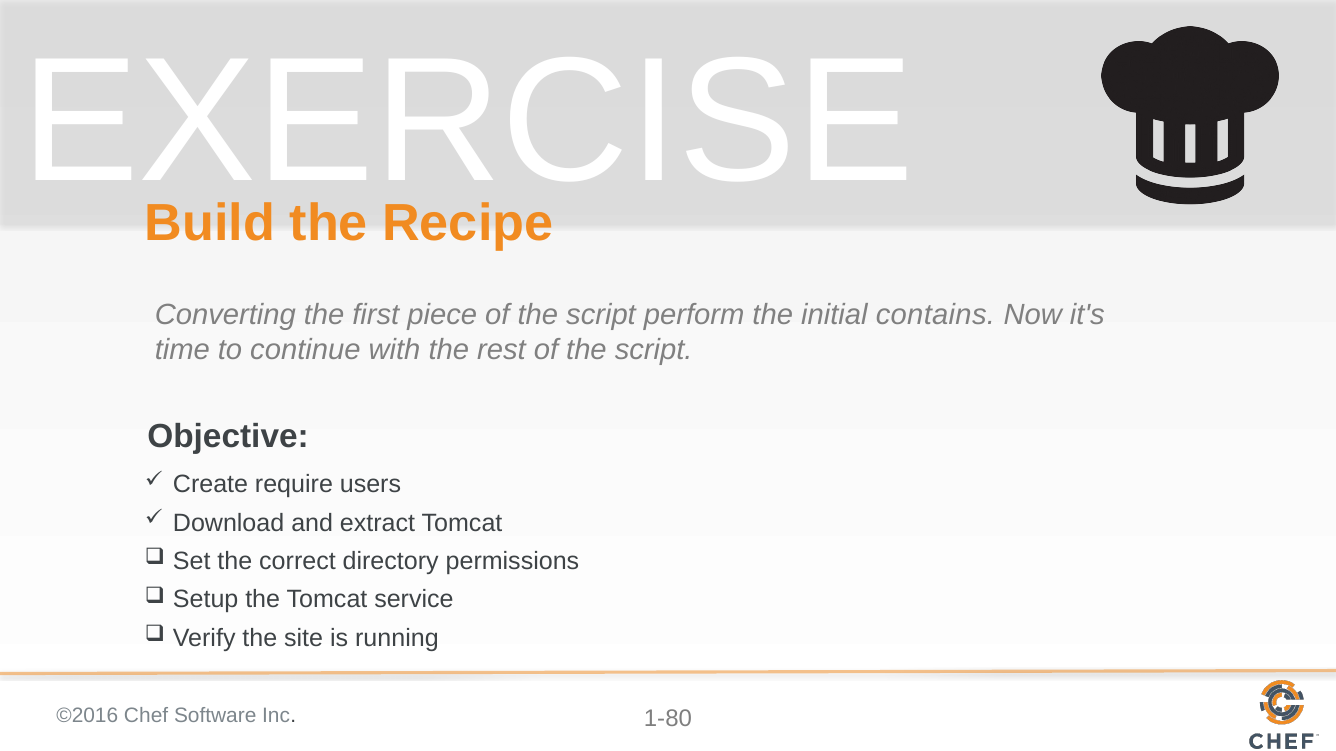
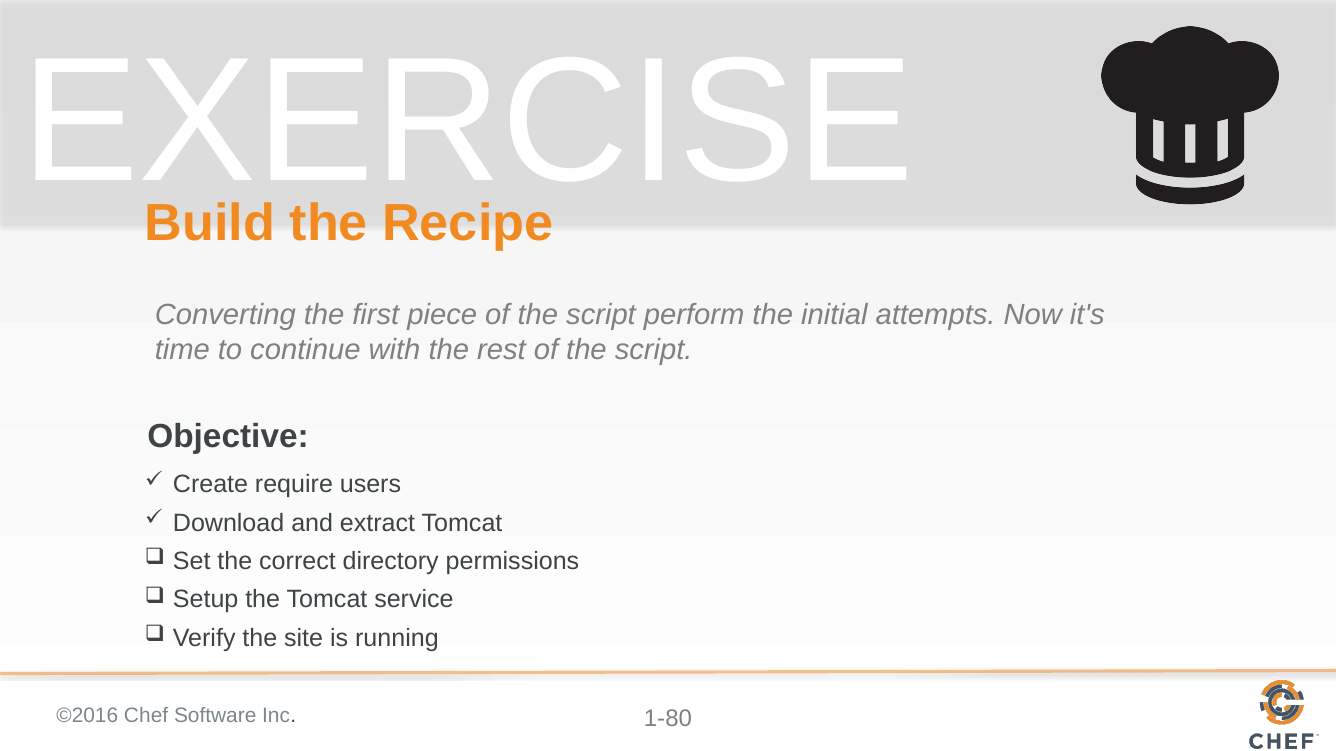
contains: contains -> attempts
